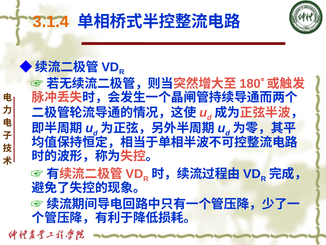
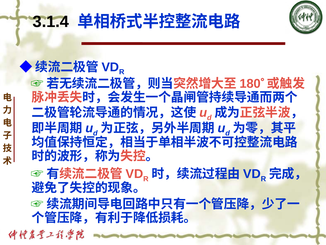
3.1.4 colour: orange -> black
